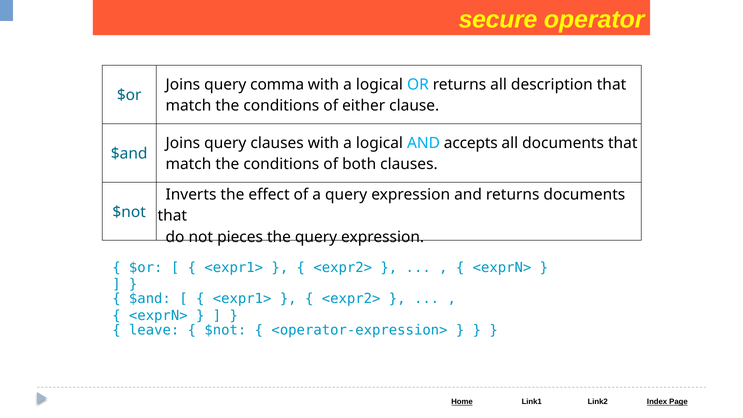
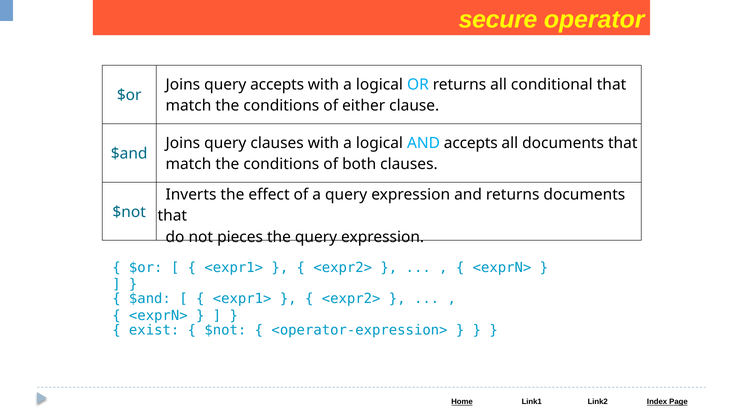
query comma: comma -> accepts
description: description -> conditional
leave: leave -> exist
